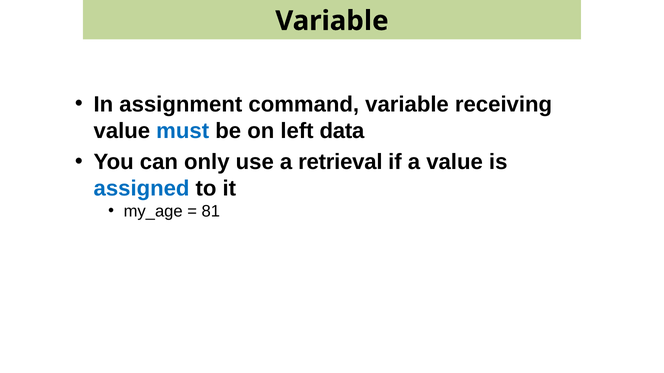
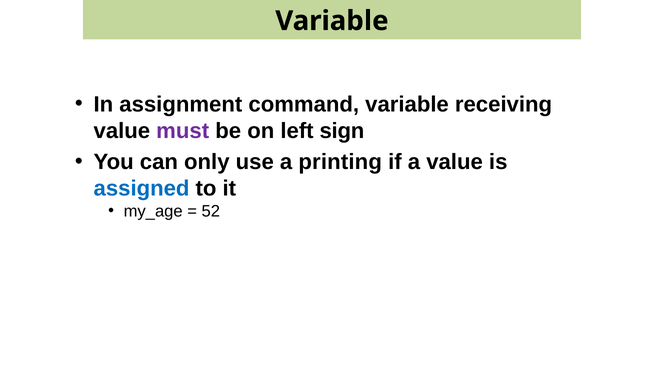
must colour: blue -> purple
data: data -> sign
retrieval: retrieval -> printing
81: 81 -> 52
